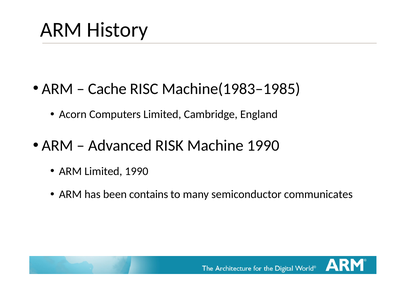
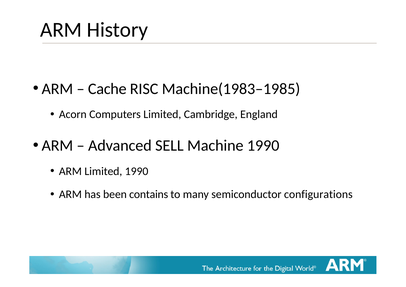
RISK: RISK -> SELL
communicates: communicates -> configurations
